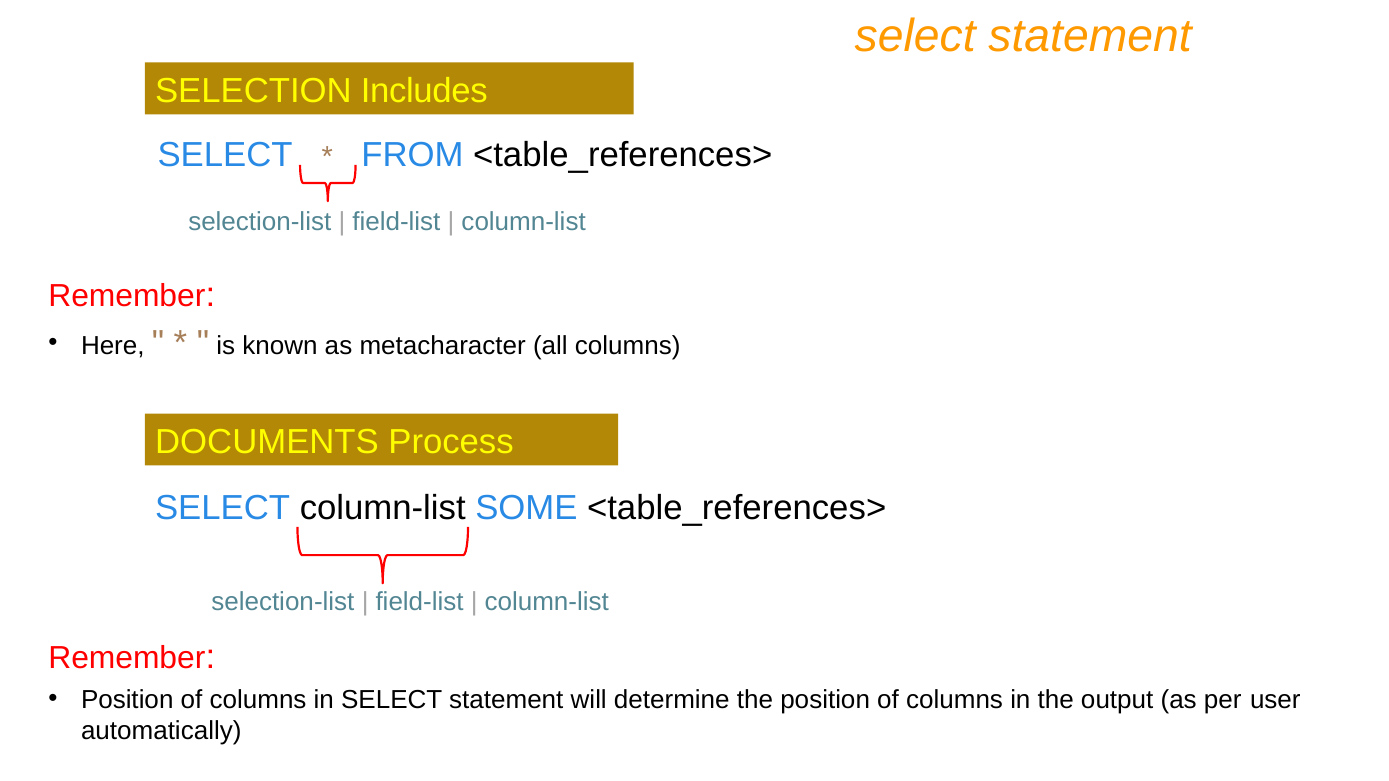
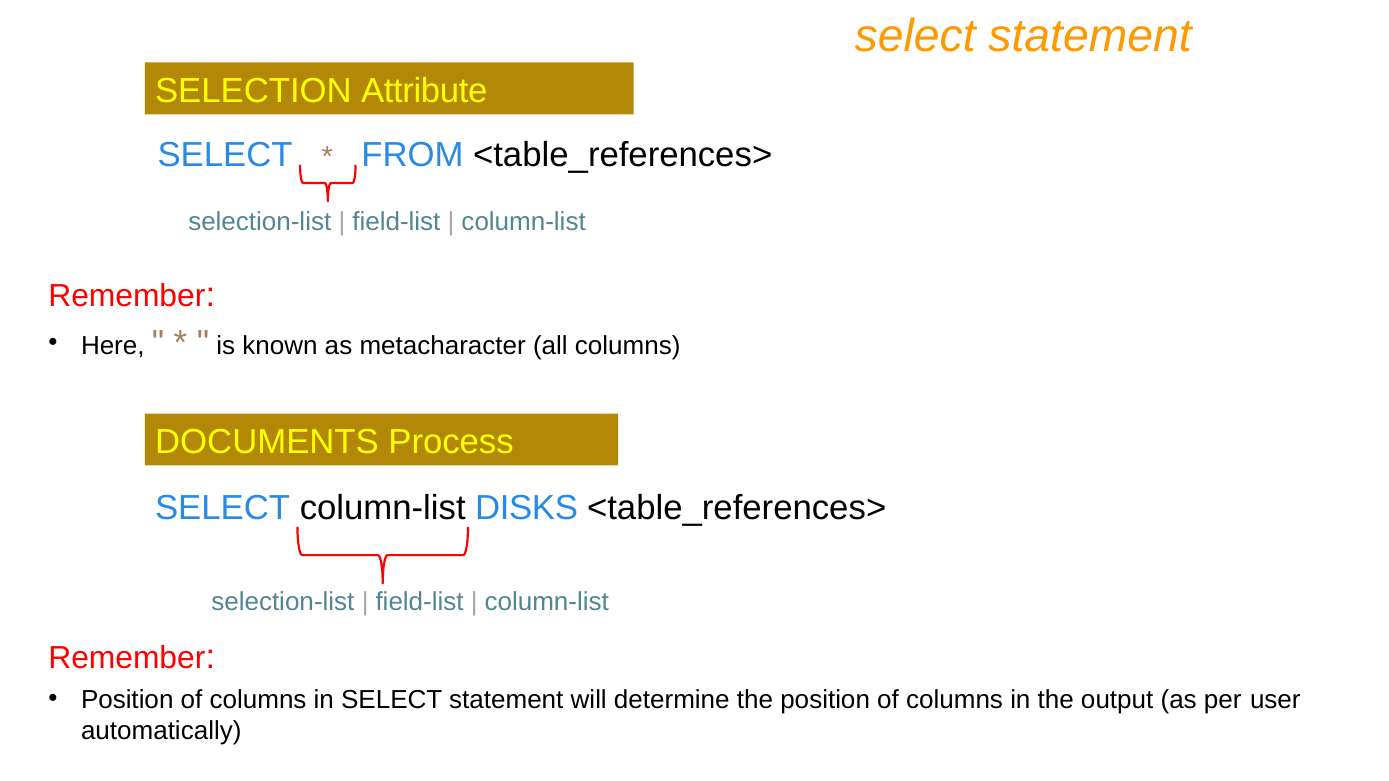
Includes: Includes -> Attribute
SOME: SOME -> DISKS
